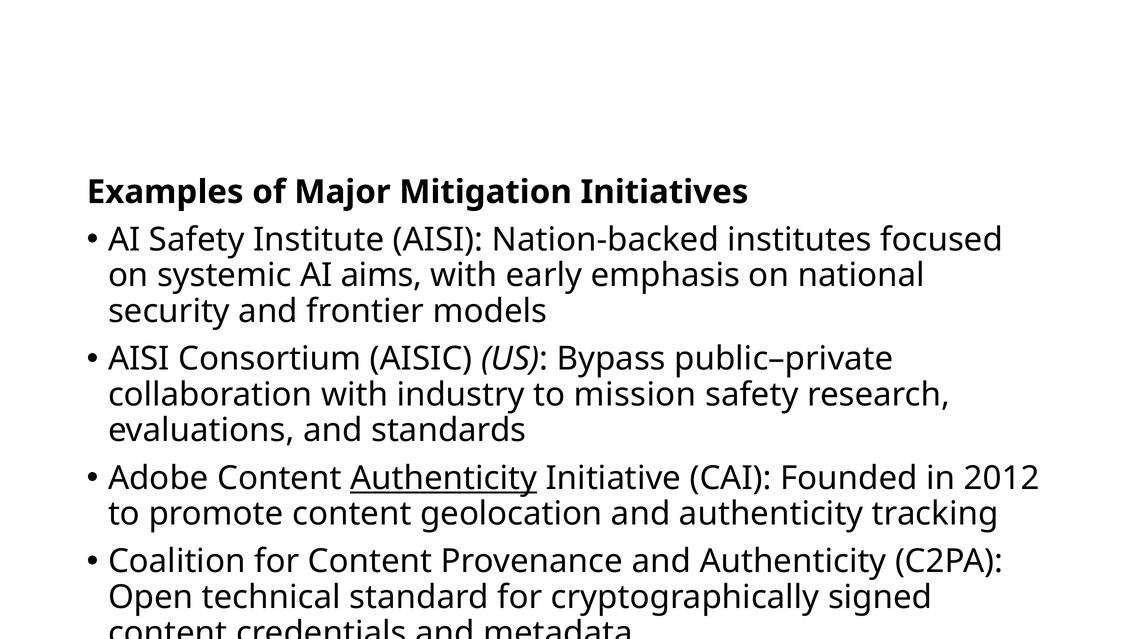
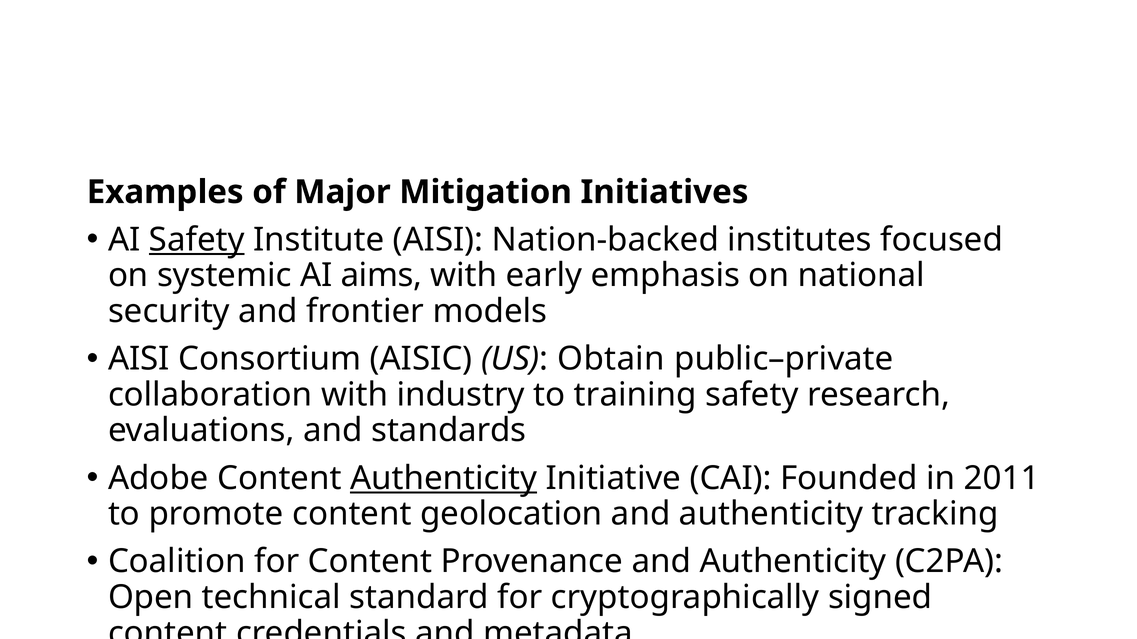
Safety at (197, 240) underline: none -> present
Bypass: Bypass -> Obtain
mission: mission -> training
2012: 2012 -> 2011
